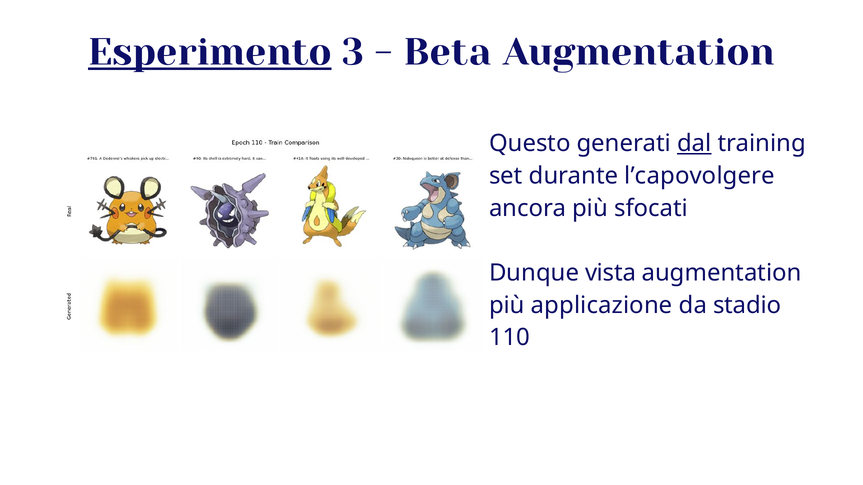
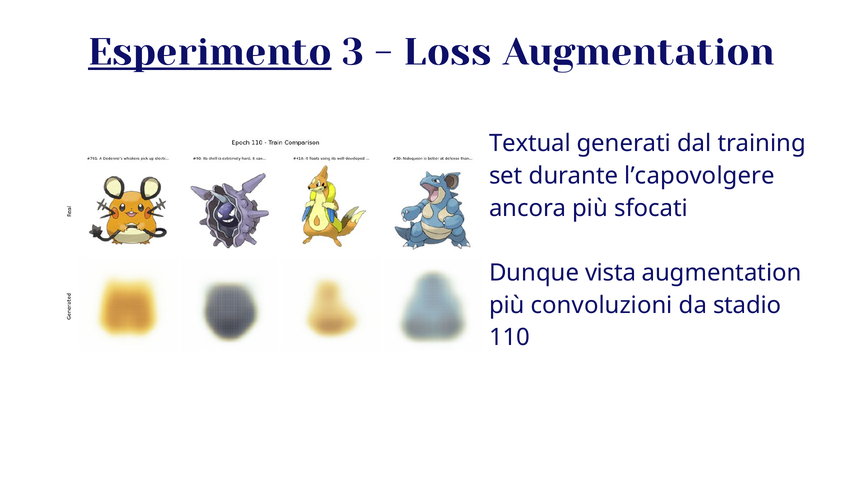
Beta: Beta -> Loss
Questo: Questo -> Textual
dal underline: present -> none
applicazione: applicazione -> convoluzioni
